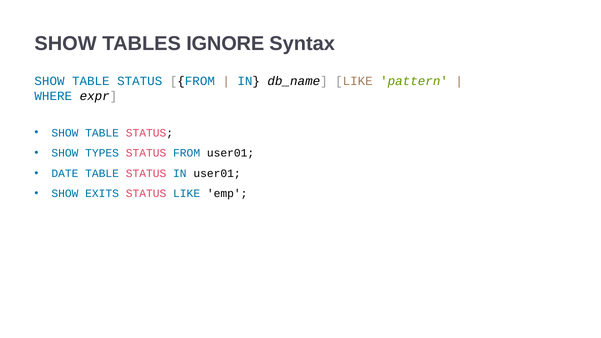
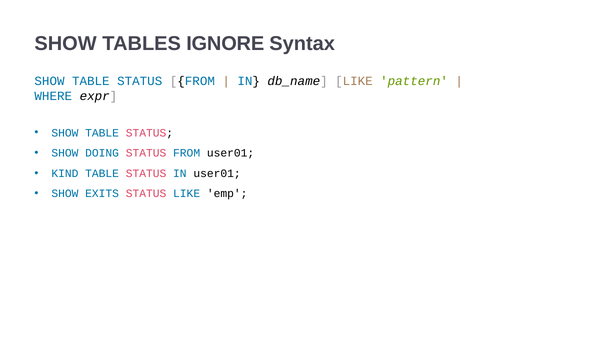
TYPES: TYPES -> DOING
DATE: DATE -> KIND
